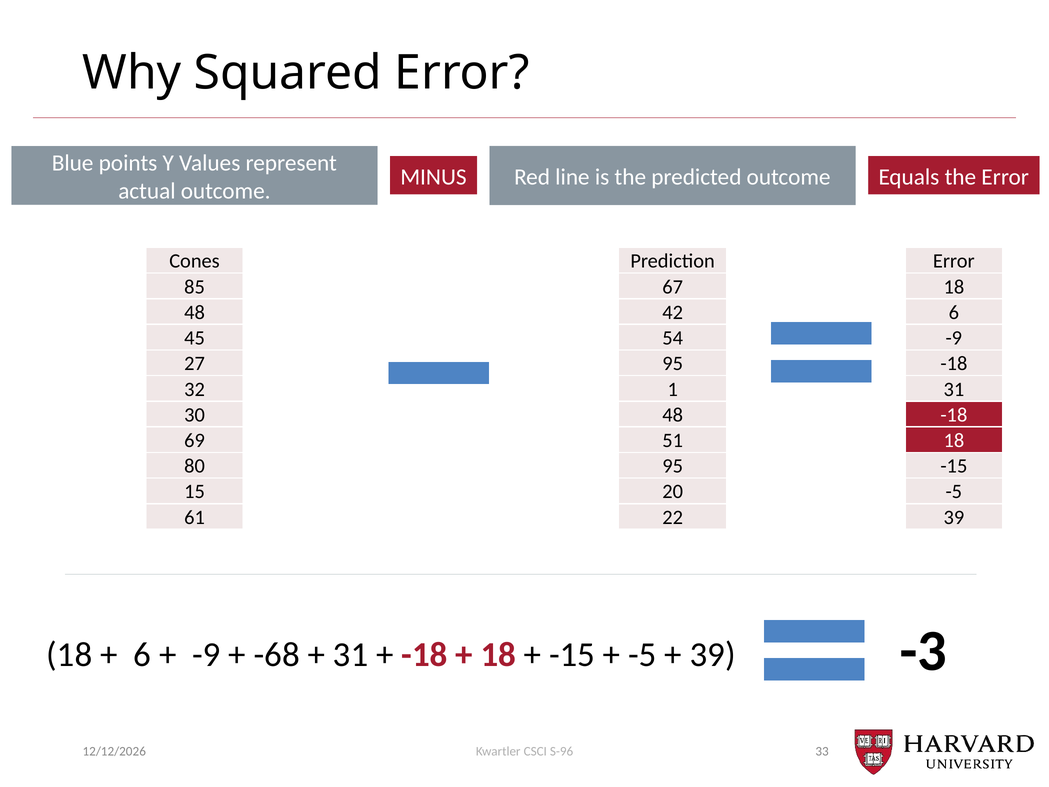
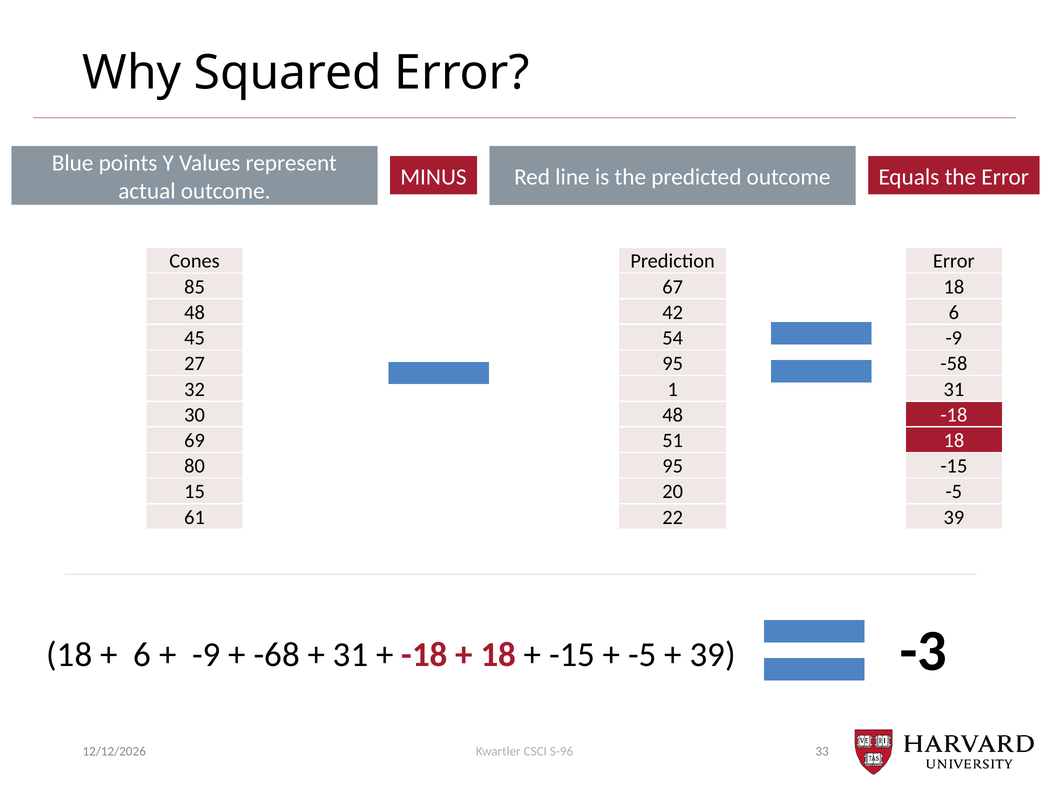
-18 at (954, 364): -18 -> -58
